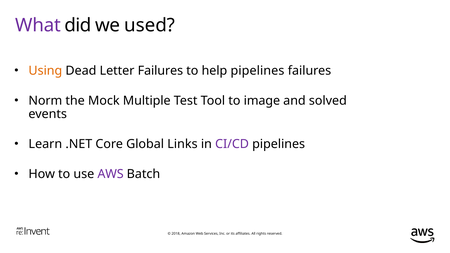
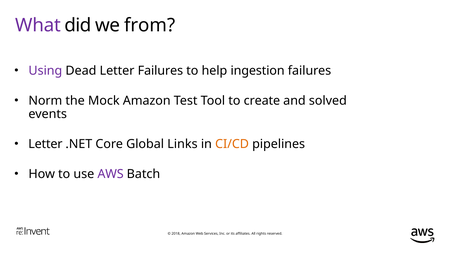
used: used -> from
Using colour: orange -> purple
help pipelines: pipelines -> ingestion
Mock Multiple: Multiple -> Amazon
image: image -> create
Learn at (45, 144): Learn -> Letter
CI/CD colour: purple -> orange
